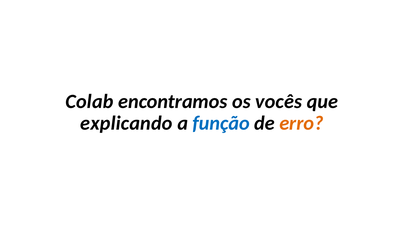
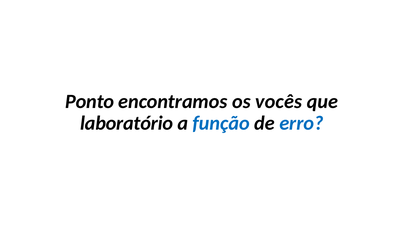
Colab: Colab -> Ponto
explicando: explicando -> laboratório
erro colour: orange -> blue
